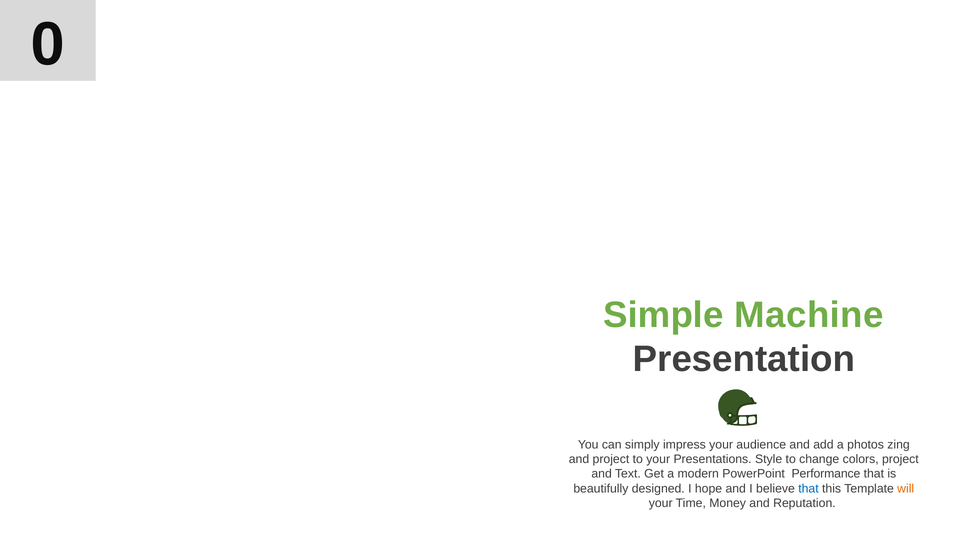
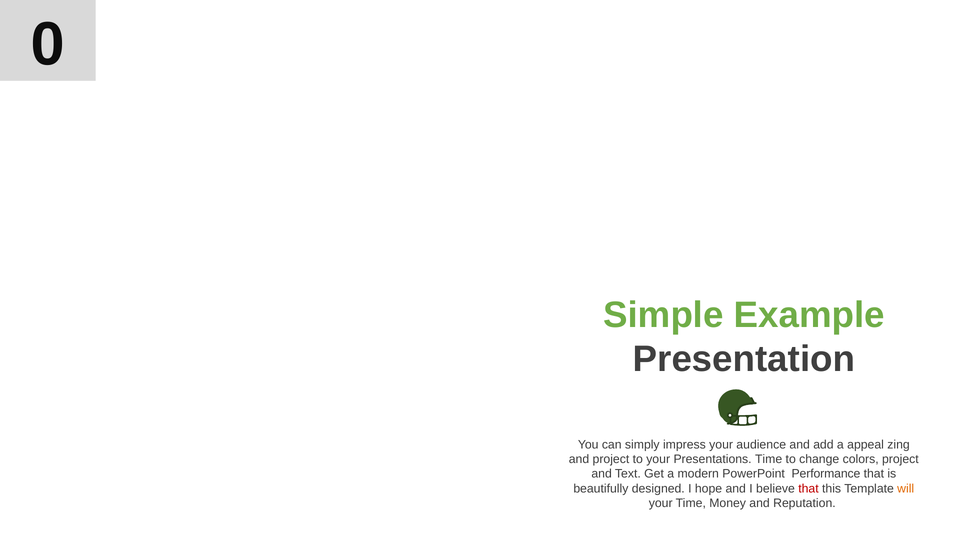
Machine: Machine -> Example
photos: photos -> appeal
Presentations Style: Style -> Time
that at (808, 488) colour: blue -> red
